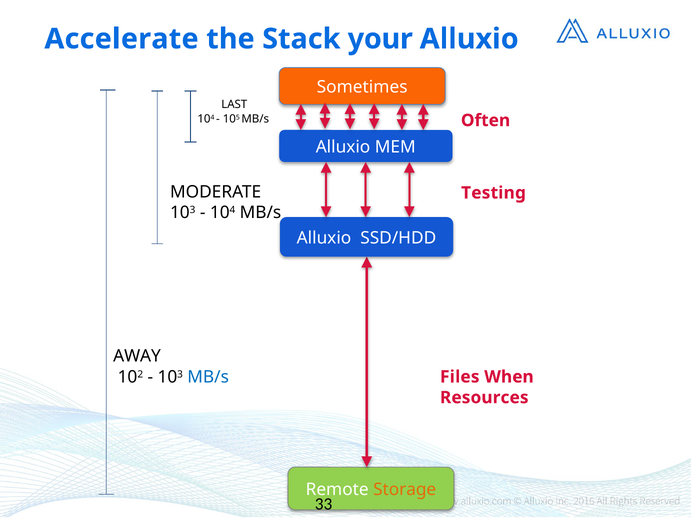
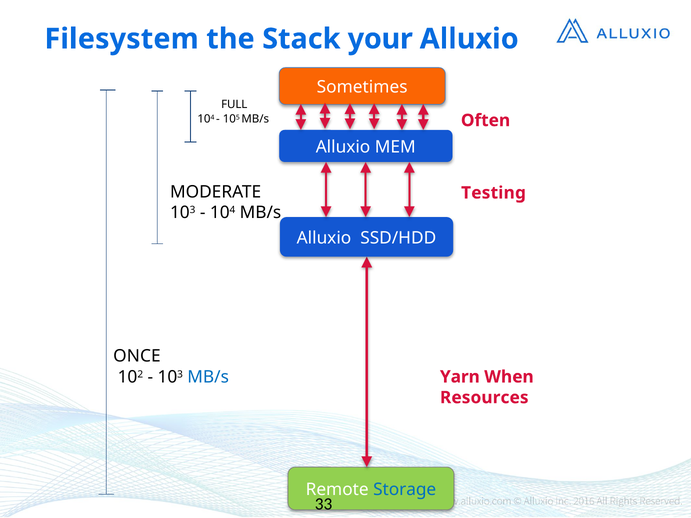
Accelerate: Accelerate -> Filesystem
LAST: LAST -> FULL
AWAY: AWAY -> ONCE
Files: Files -> Yarn
Storage colour: orange -> blue
